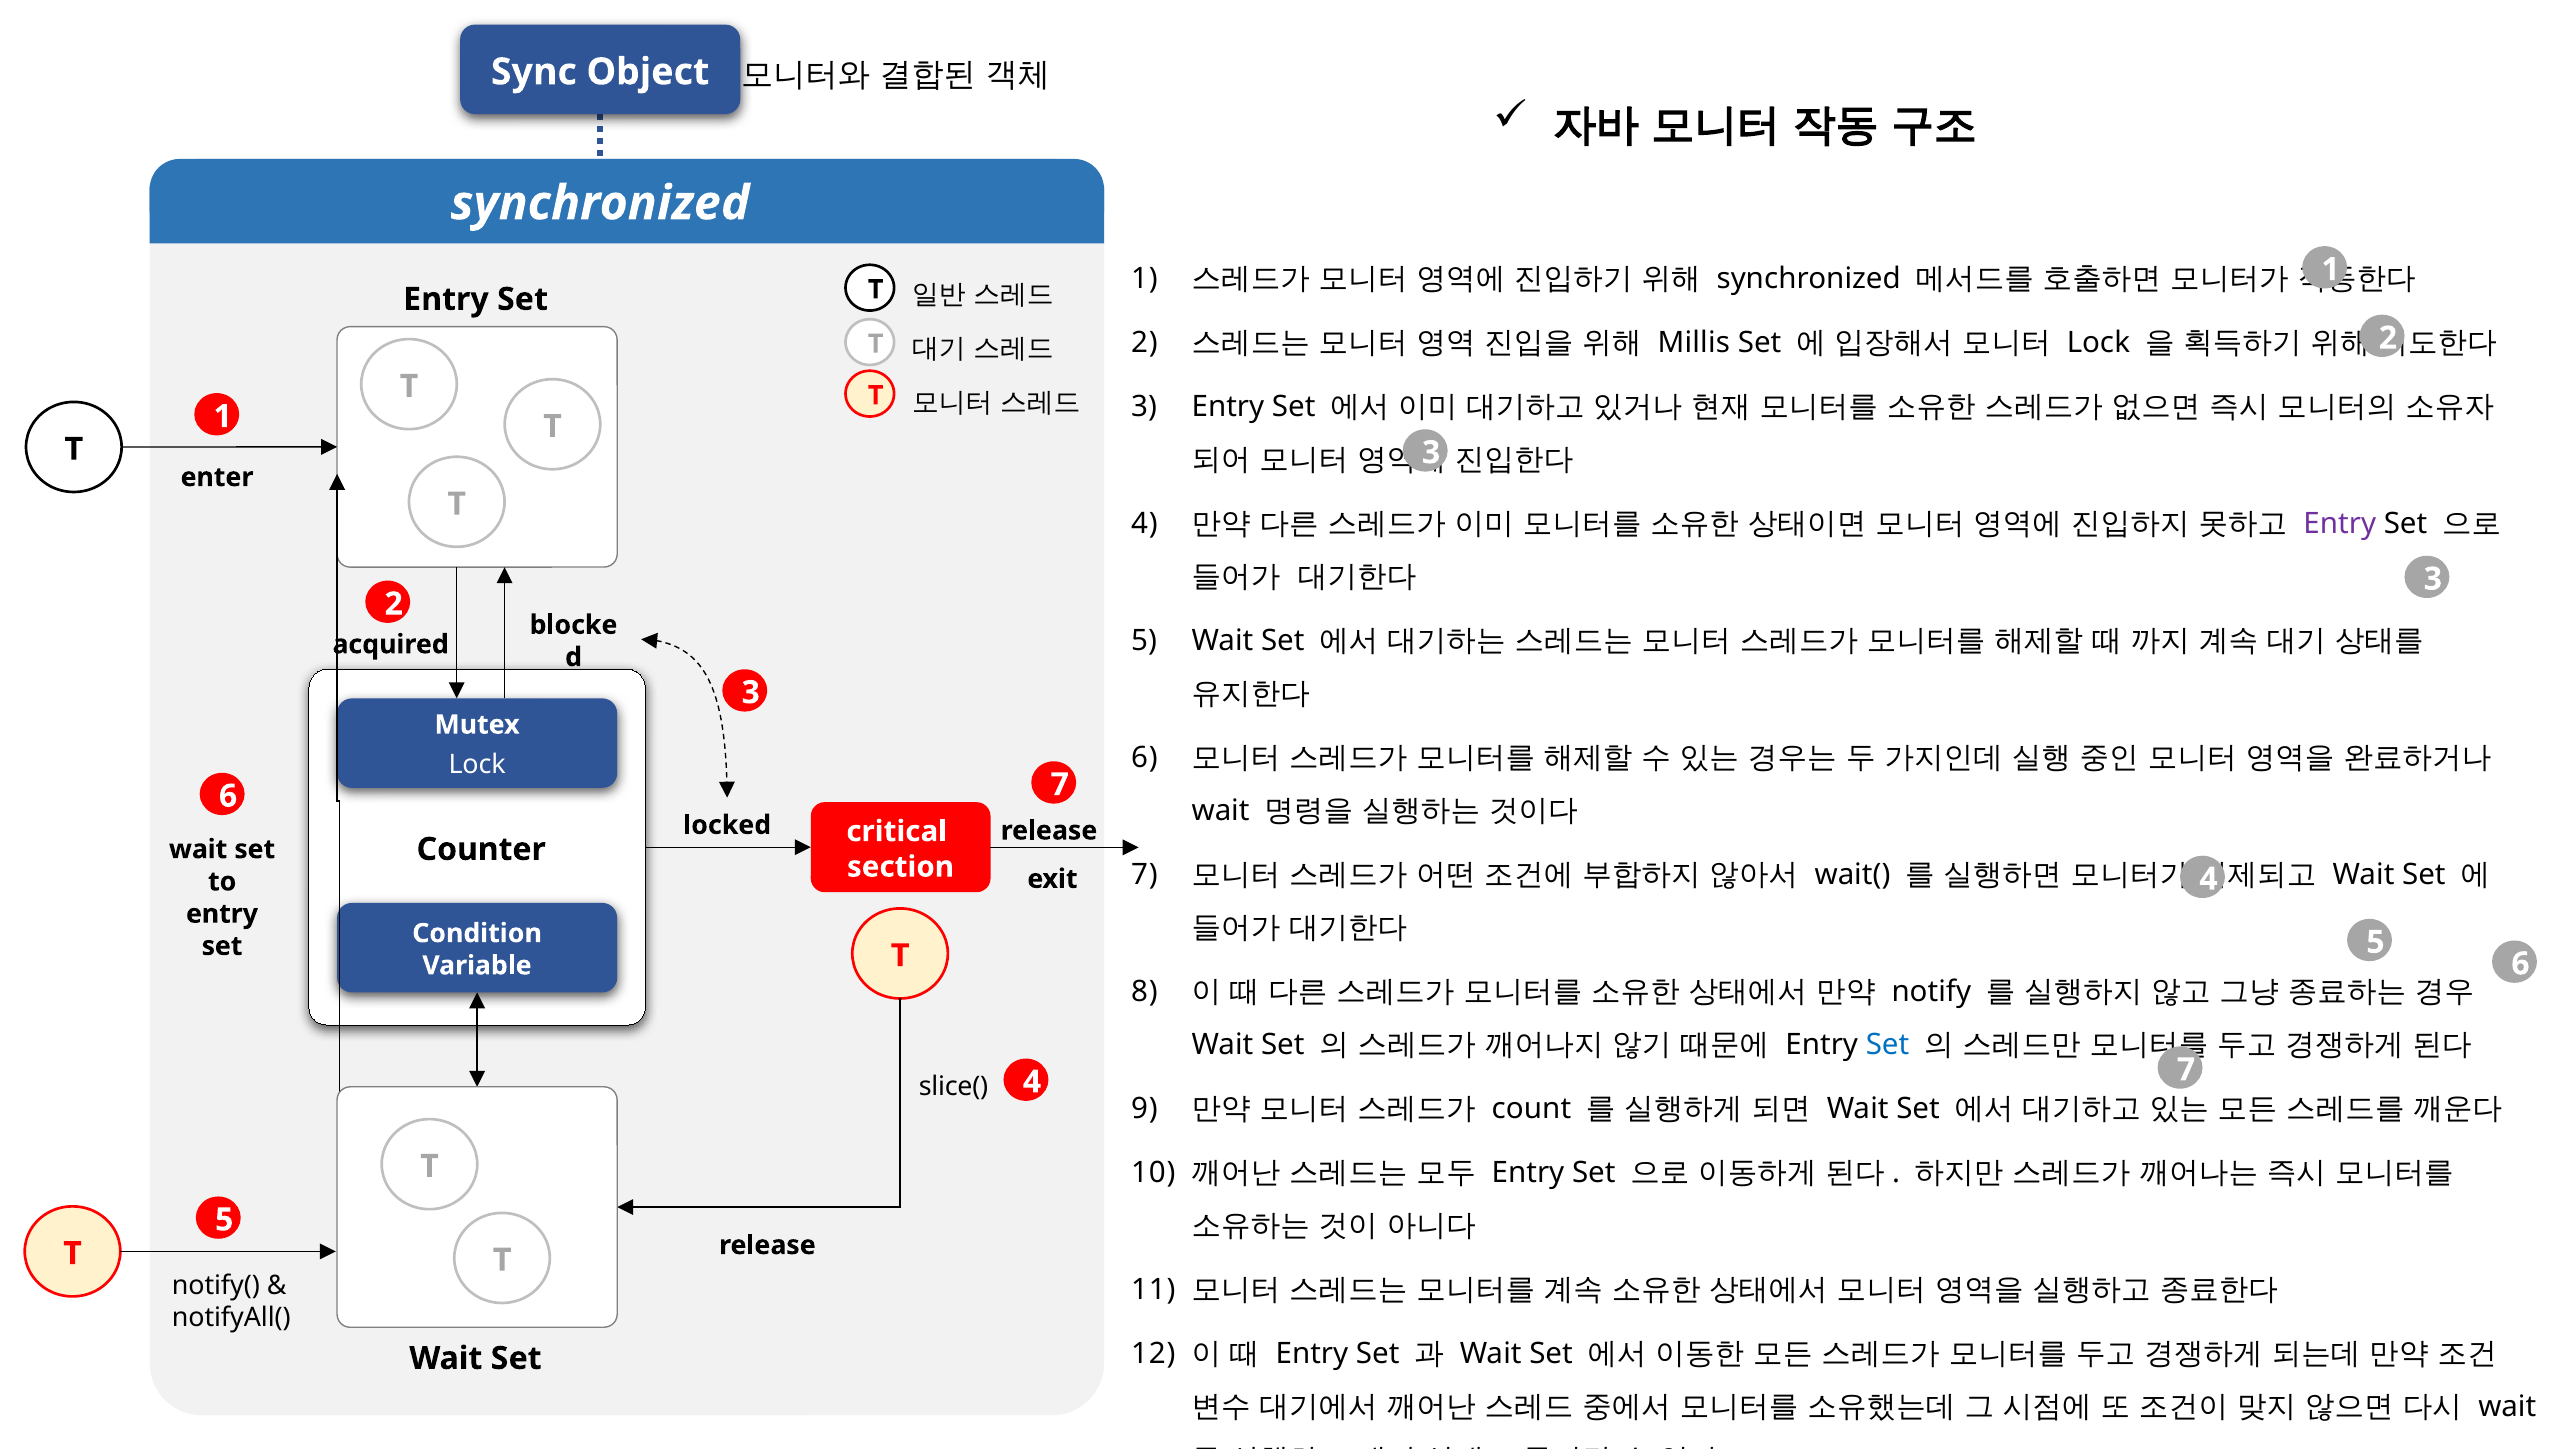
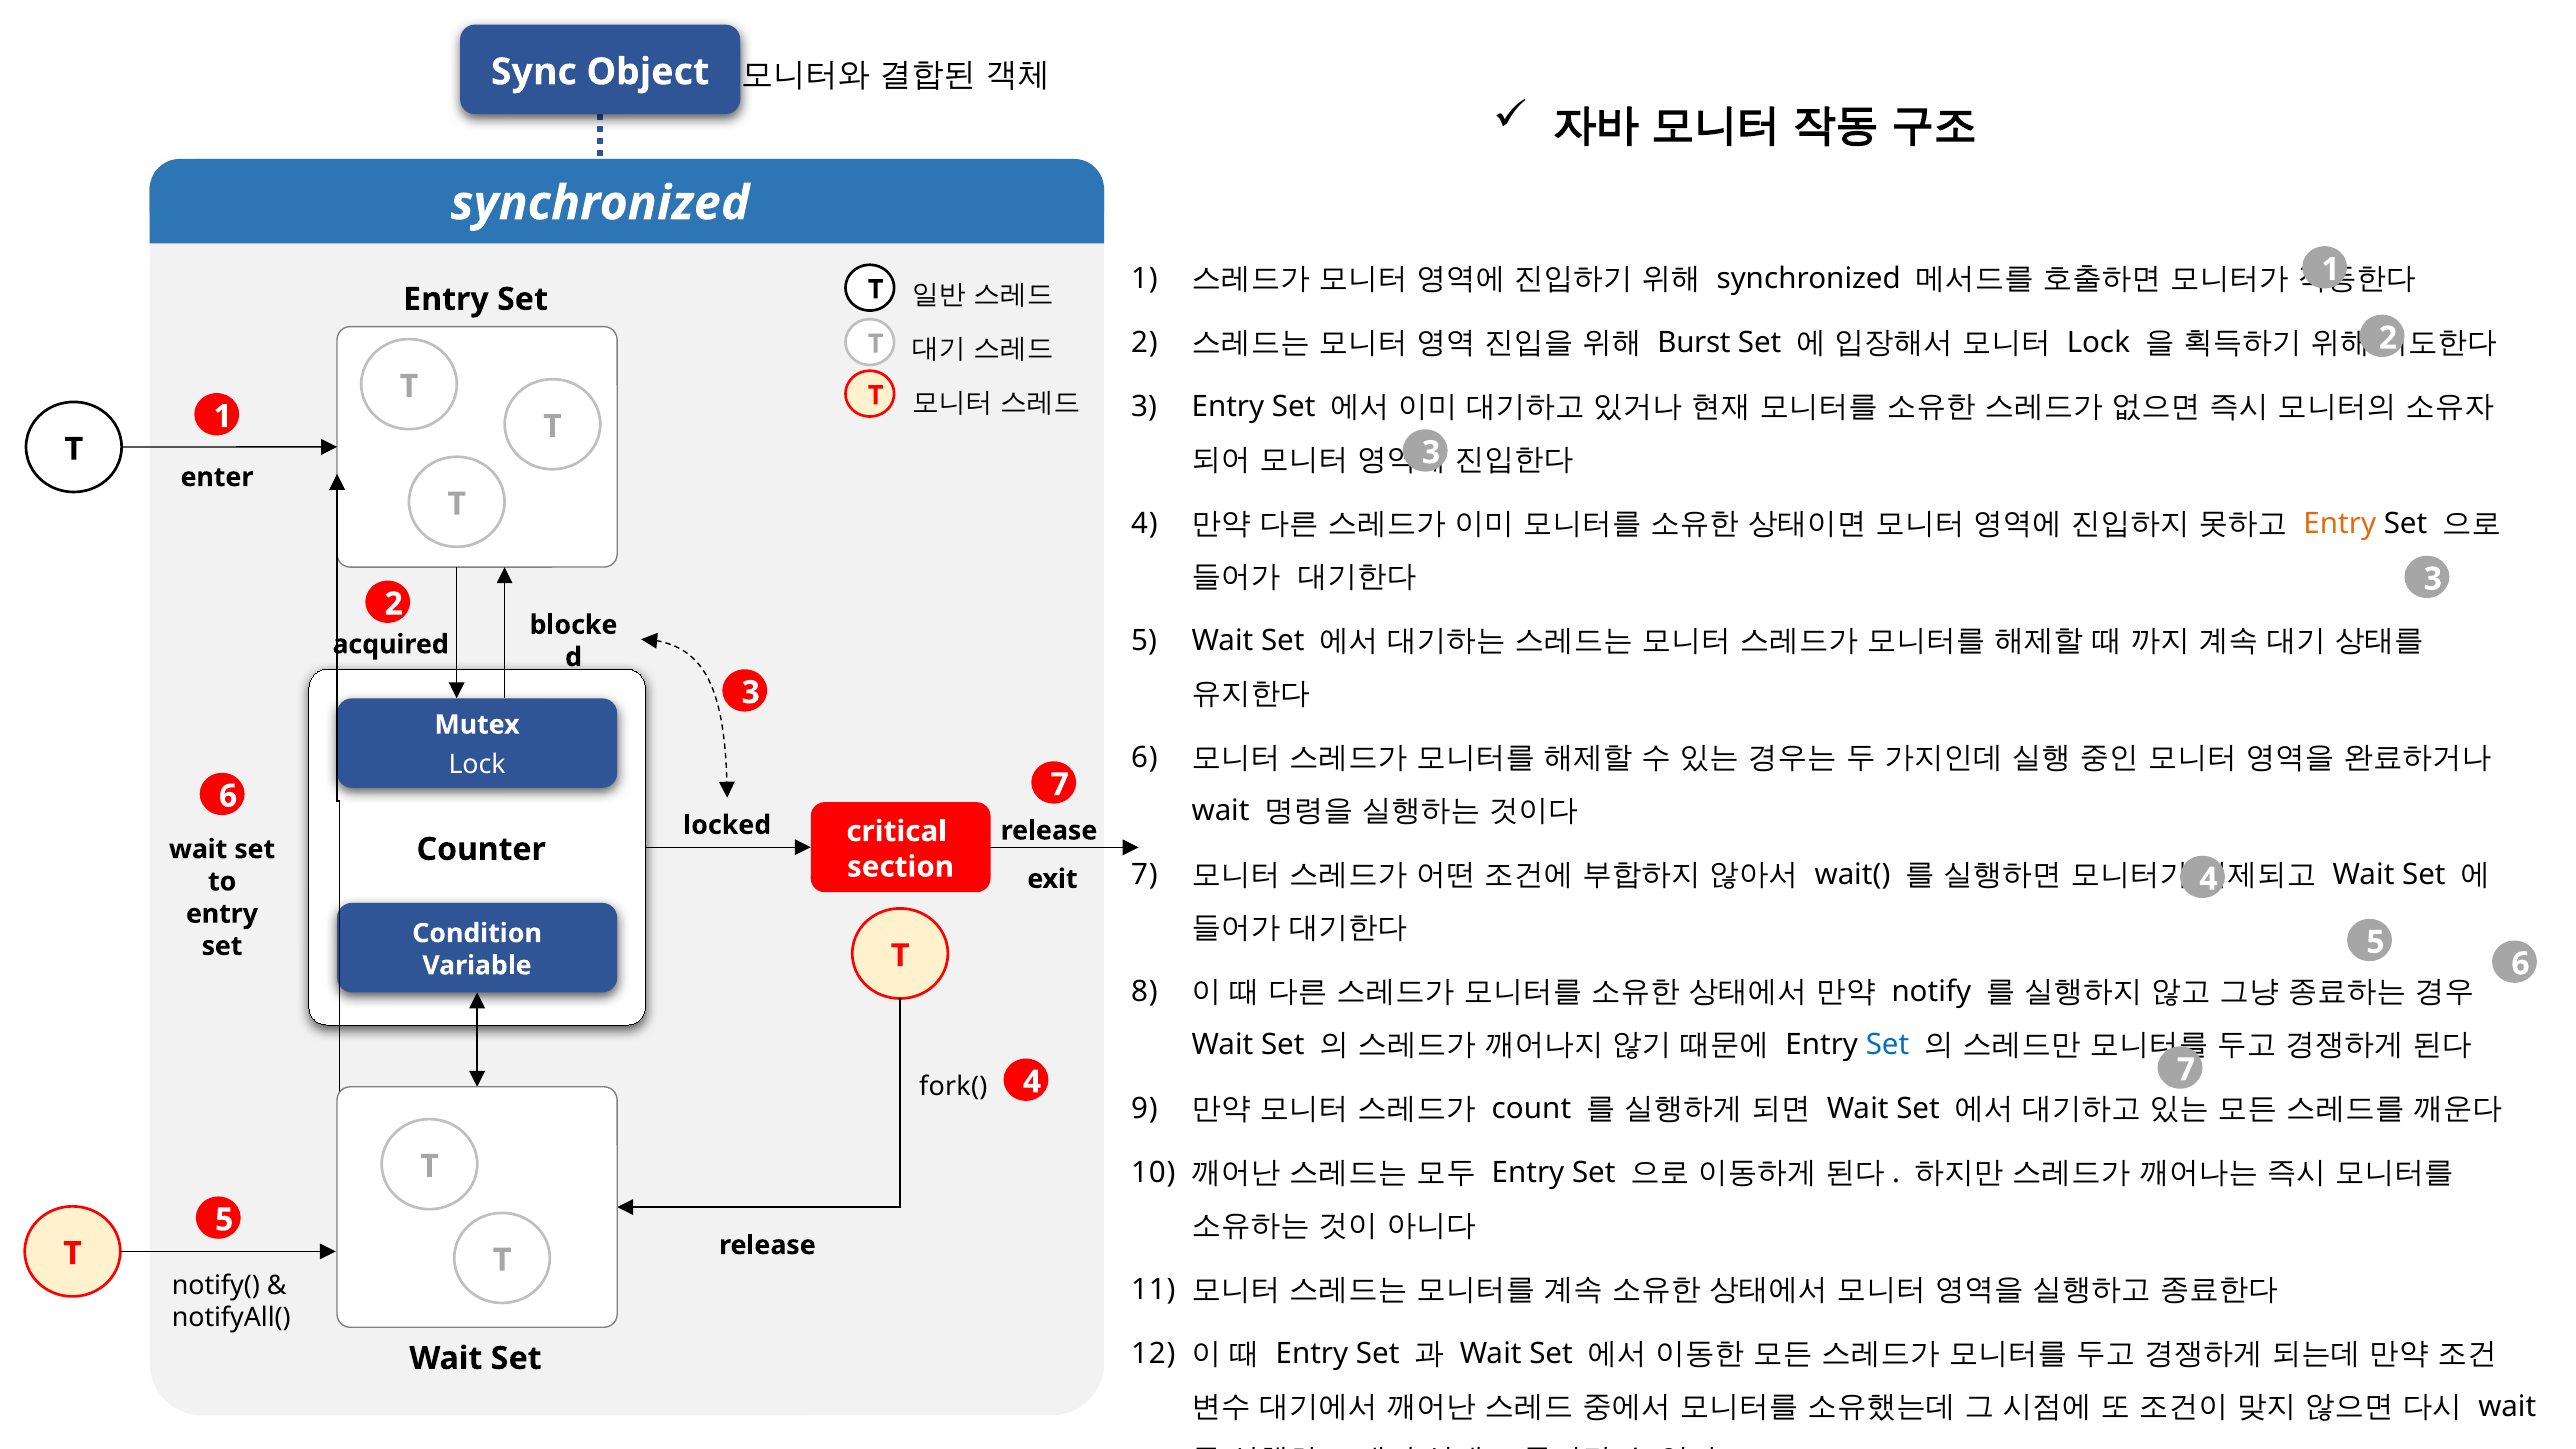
Millis: Millis -> Burst
Entry at (2340, 524) colour: purple -> orange
slice(: slice( -> fork(
